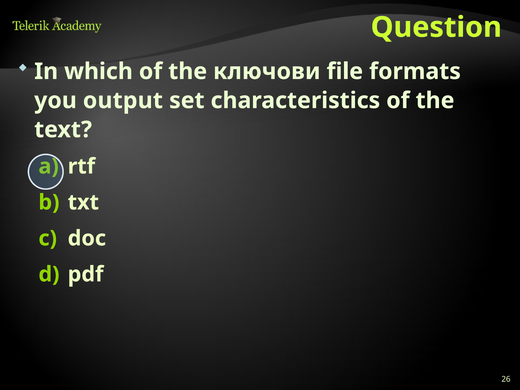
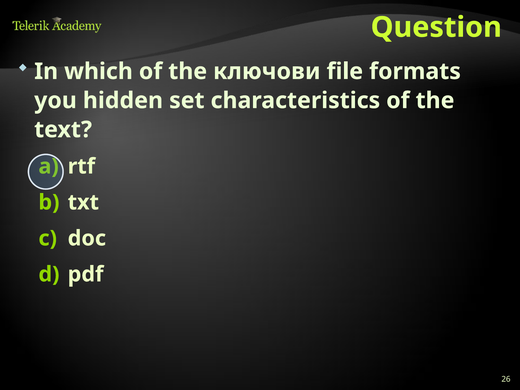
output: output -> hidden
